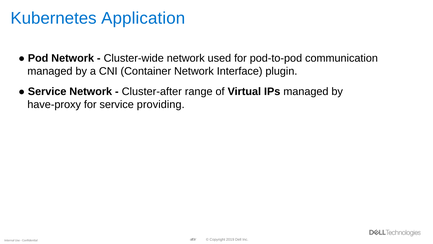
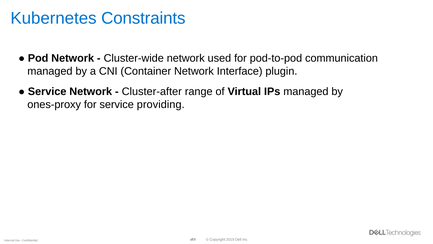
Application: Application -> Constraints
have-proxy: have-proxy -> ones-proxy
